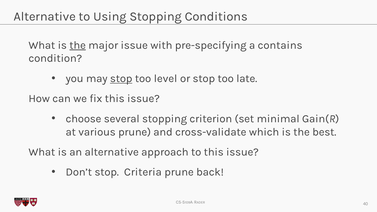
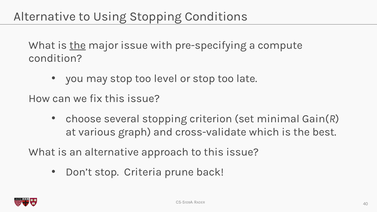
contains: contains -> compute
stop at (121, 79) underline: present -> none
various prune: prune -> graph
